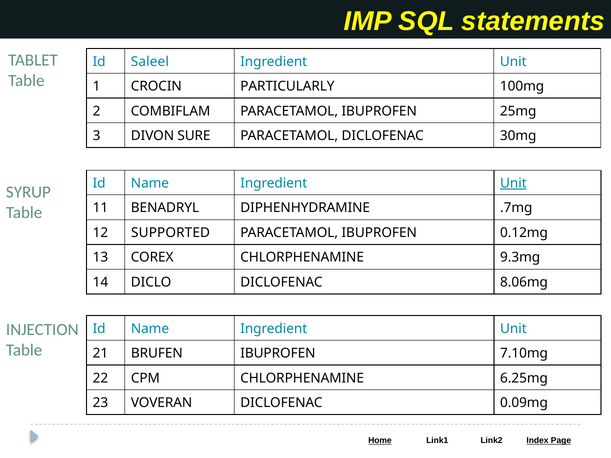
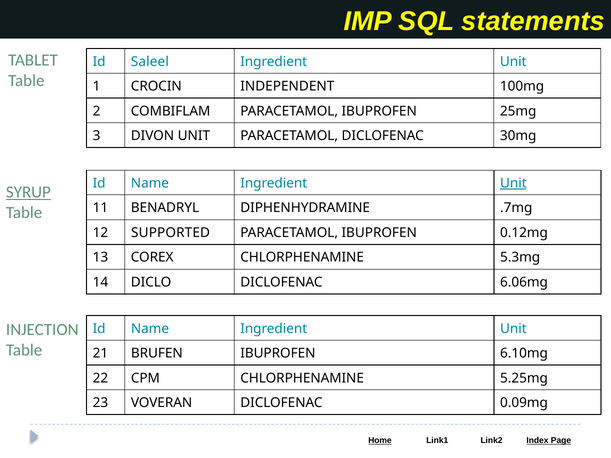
PARTICULARLY: PARTICULARLY -> INDEPENDENT
DIVON SURE: SURE -> UNIT
SYRUP underline: none -> present
9.3mg: 9.3mg -> 5.3mg
8.06mg: 8.06mg -> 6.06mg
7.10mg: 7.10mg -> 6.10mg
6.25mg: 6.25mg -> 5.25mg
